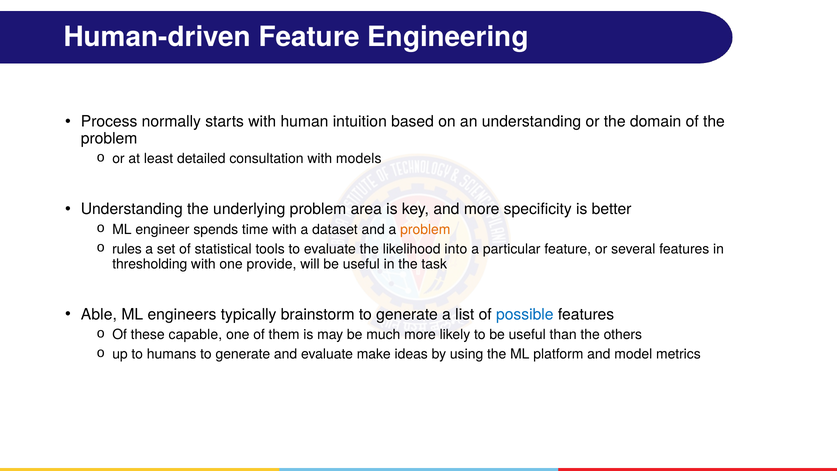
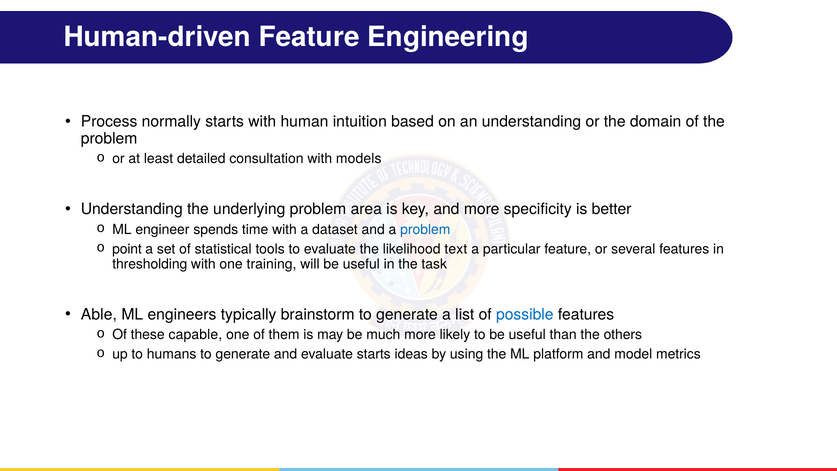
problem at (425, 229) colour: orange -> blue
rules: rules -> point
into: into -> text
provide: provide -> training
evaluate make: make -> starts
